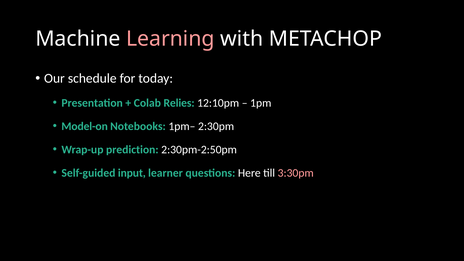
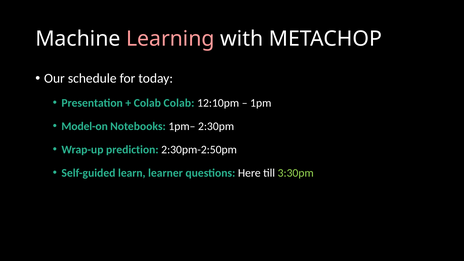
Colab Relies: Relies -> Colab
input: input -> learn
3:30pm colour: pink -> light green
